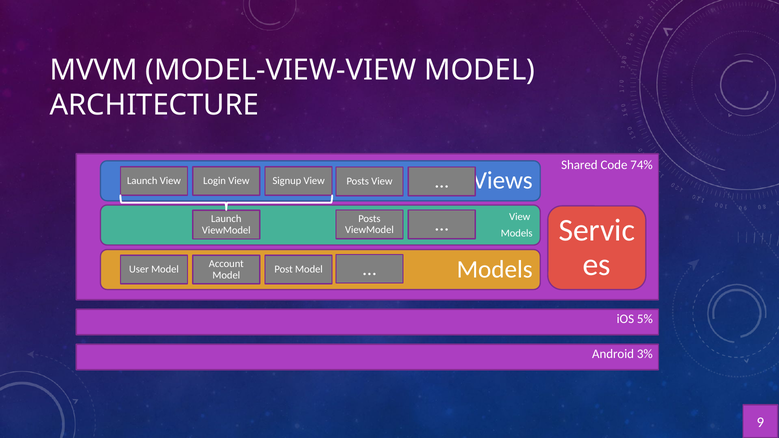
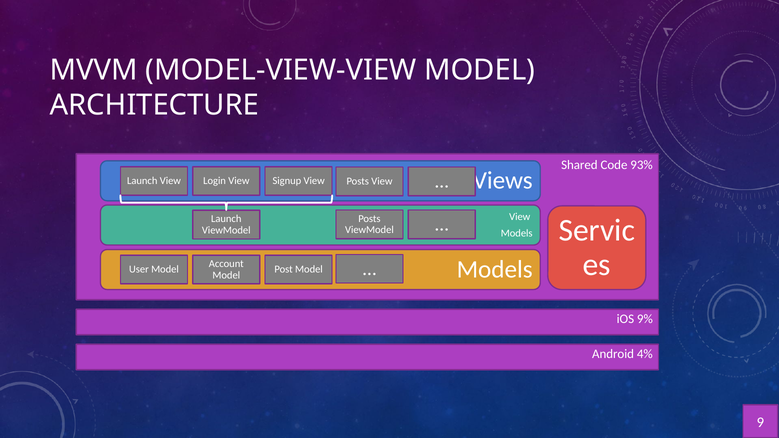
74%: 74% -> 93%
5%: 5% -> 9%
3%: 3% -> 4%
